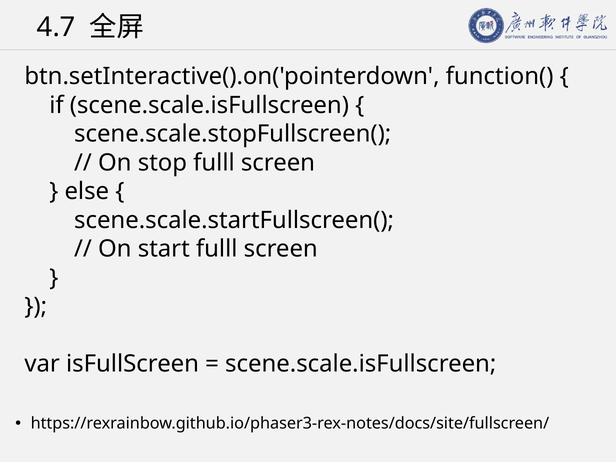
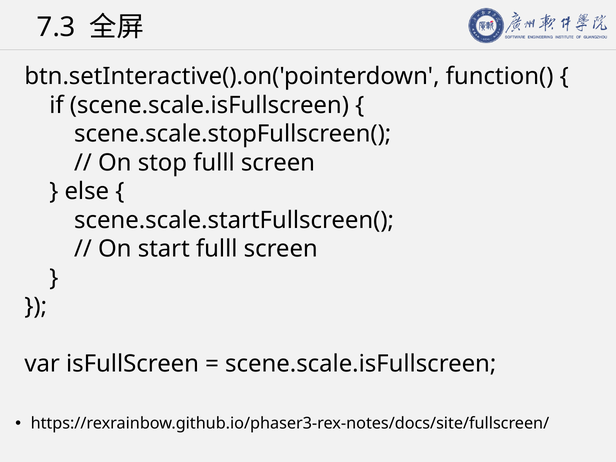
4.7: 4.7 -> 7.3
